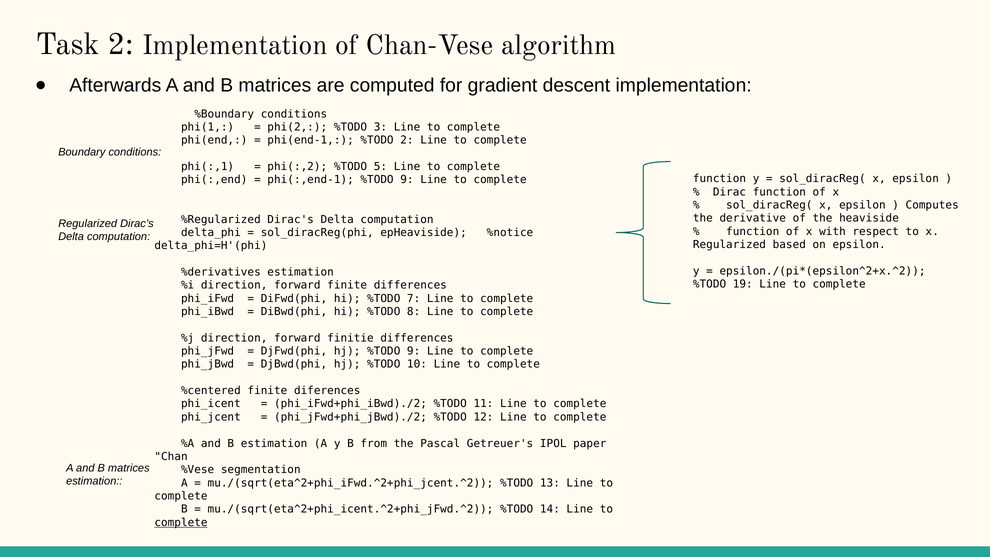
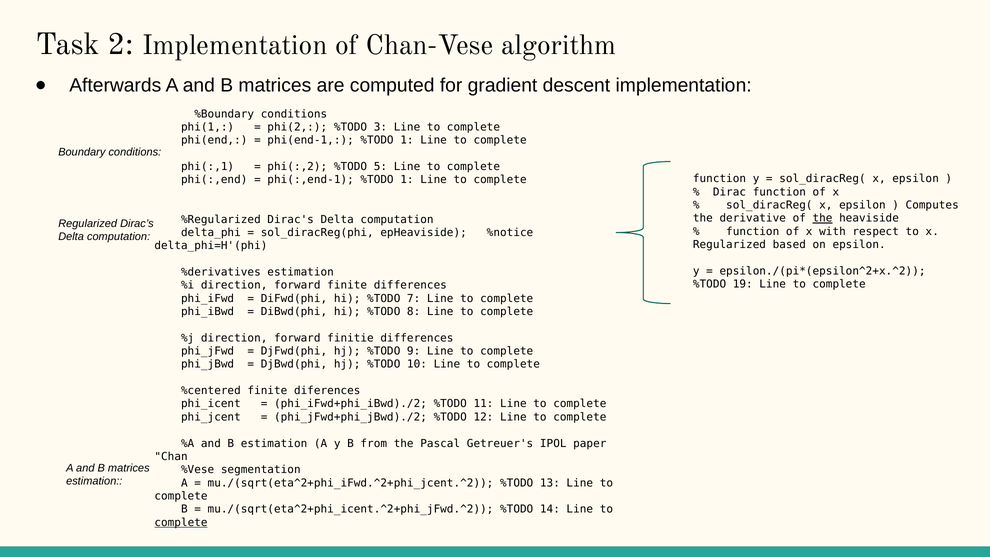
phi(end-1 %TODO 2: 2 -> 1
phi(:,end-1 %TODO 9: 9 -> 1
the at (822, 218) underline: none -> present
